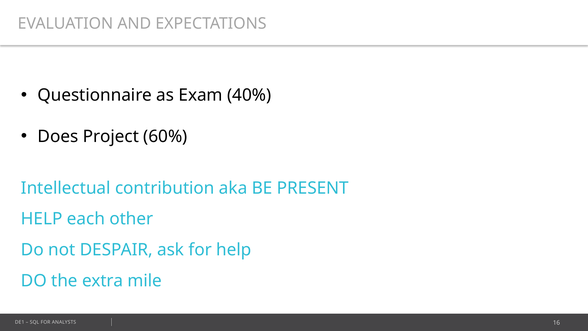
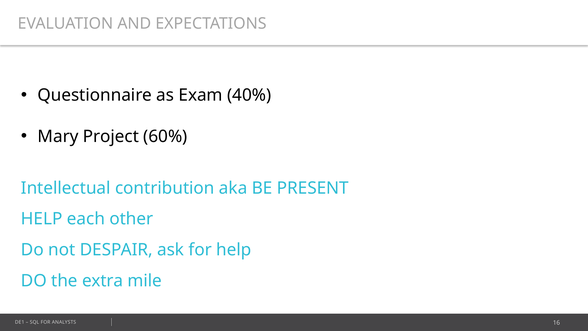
Does: Does -> Mary
